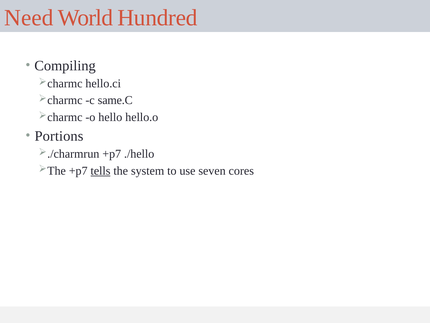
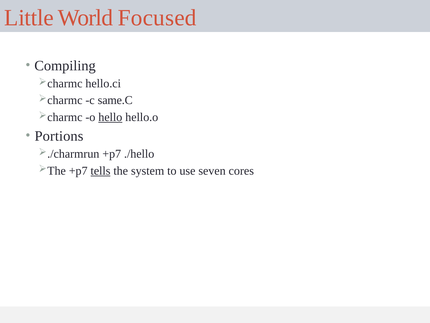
Need: Need -> Little
Hundred: Hundred -> Focused
hello underline: none -> present
